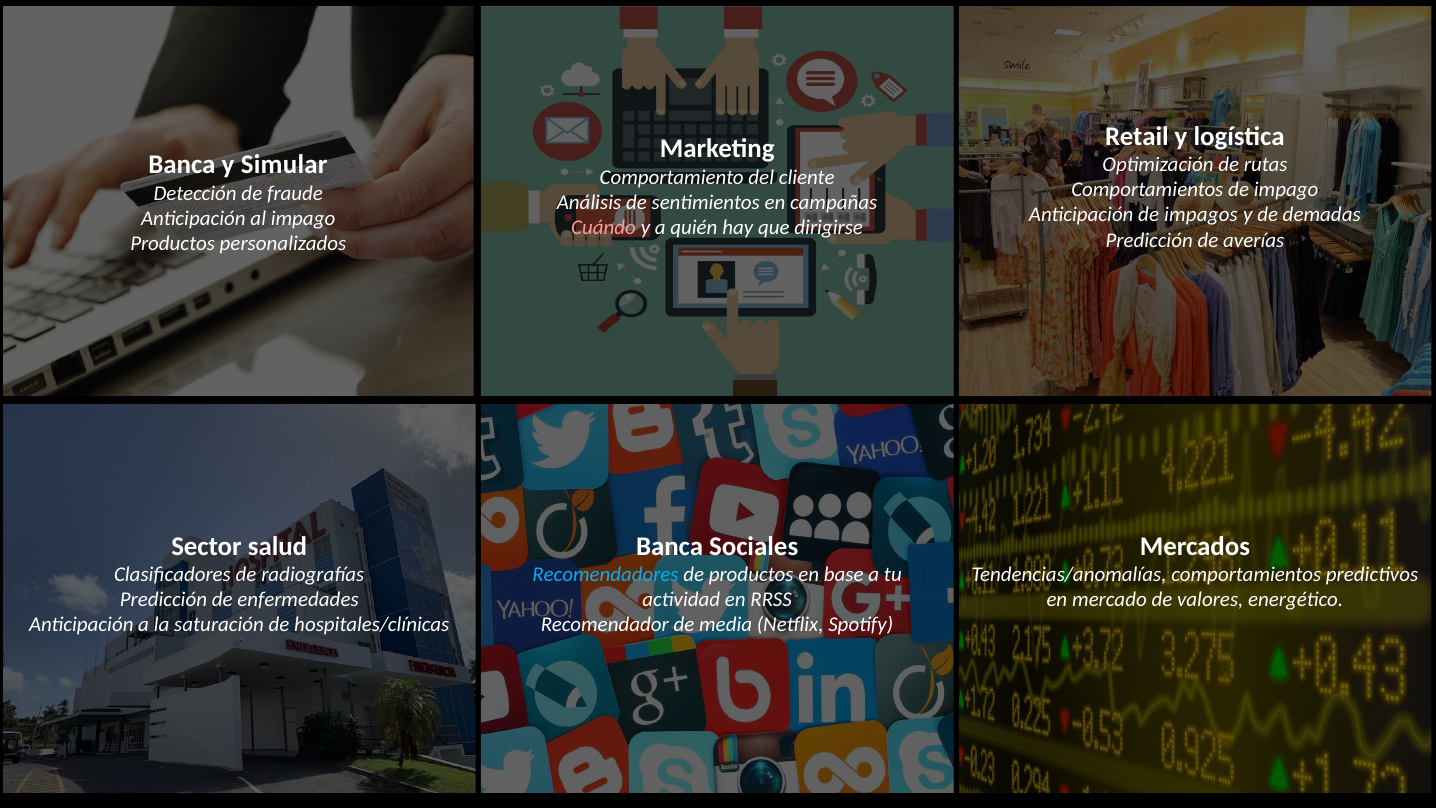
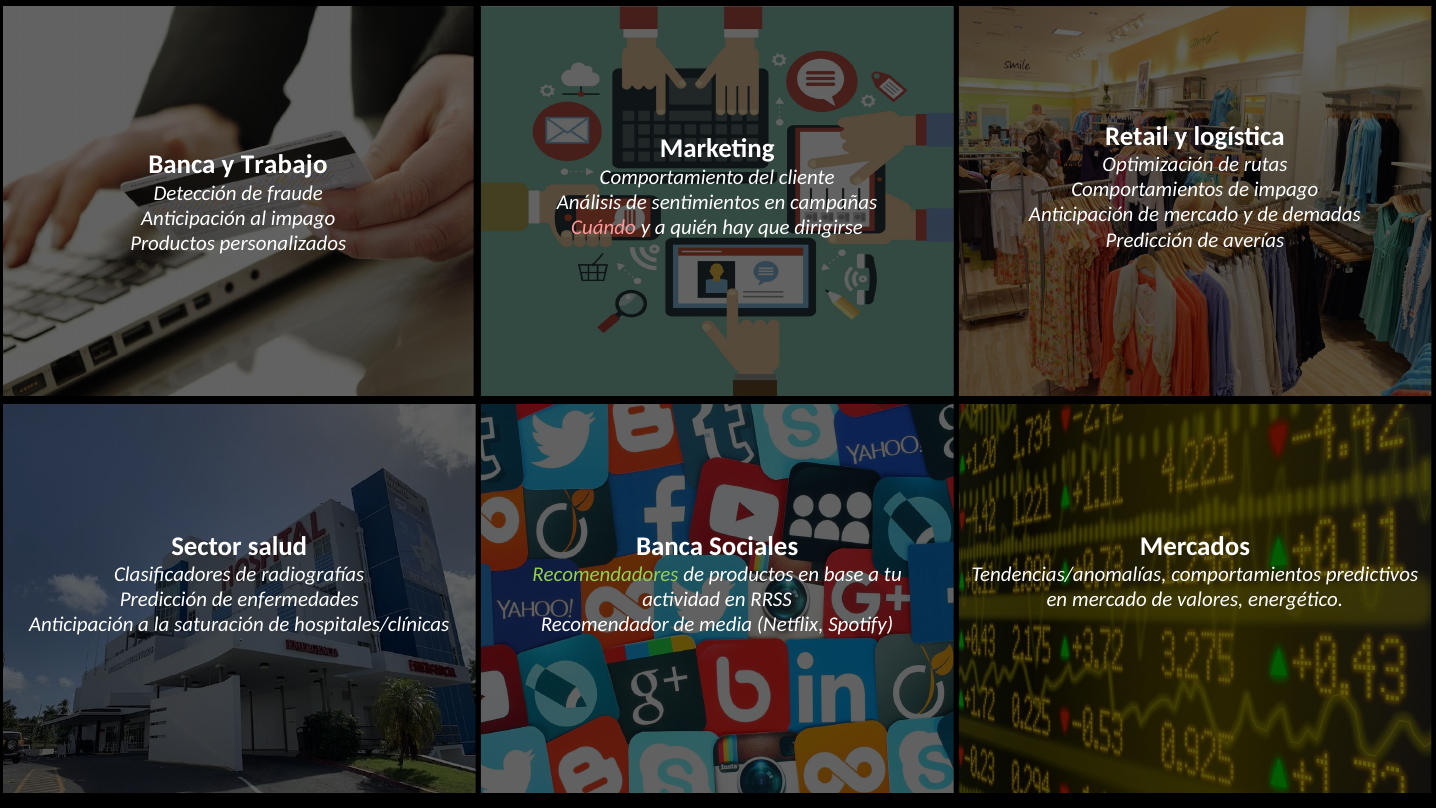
Simular: Simular -> Trabajo
de impagos: impagos -> mercado
Recomendadores colour: light blue -> light green
